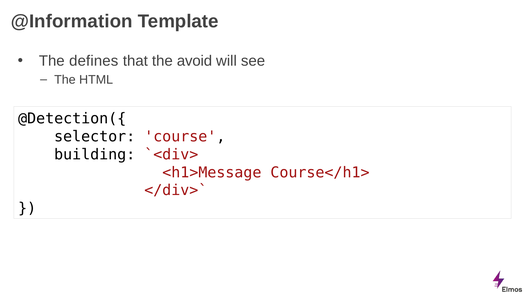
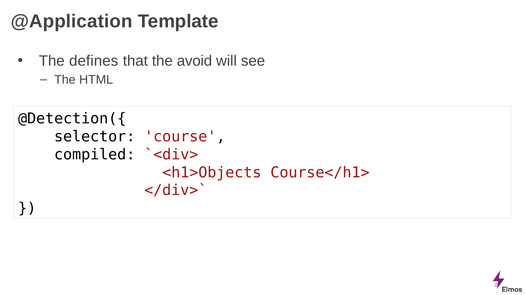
@Information: @Information -> @Application
building: building -> compiled
<h1>Message: <h1>Message -> <h1>Objects
